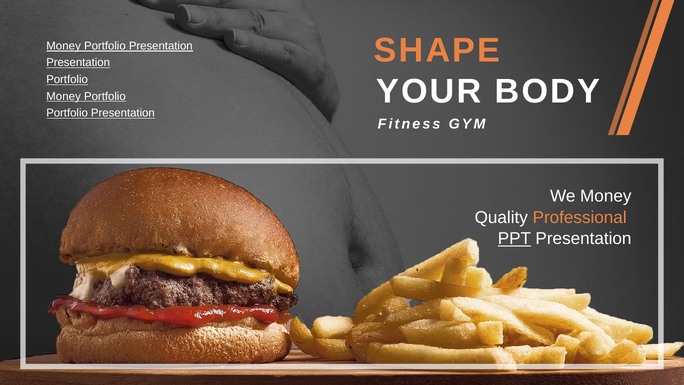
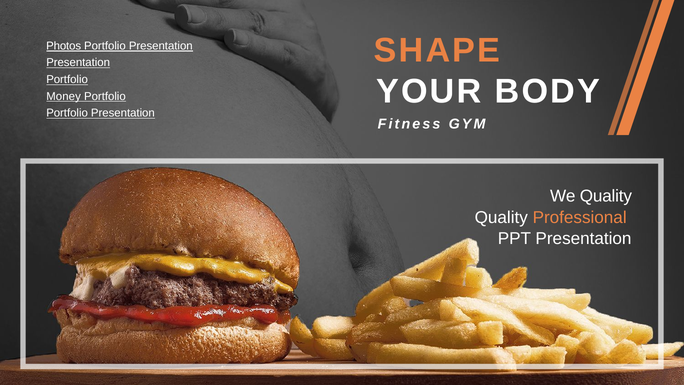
Money at (64, 46): Money -> Photos
We Money: Money -> Quality
PPT underline: present -> none
